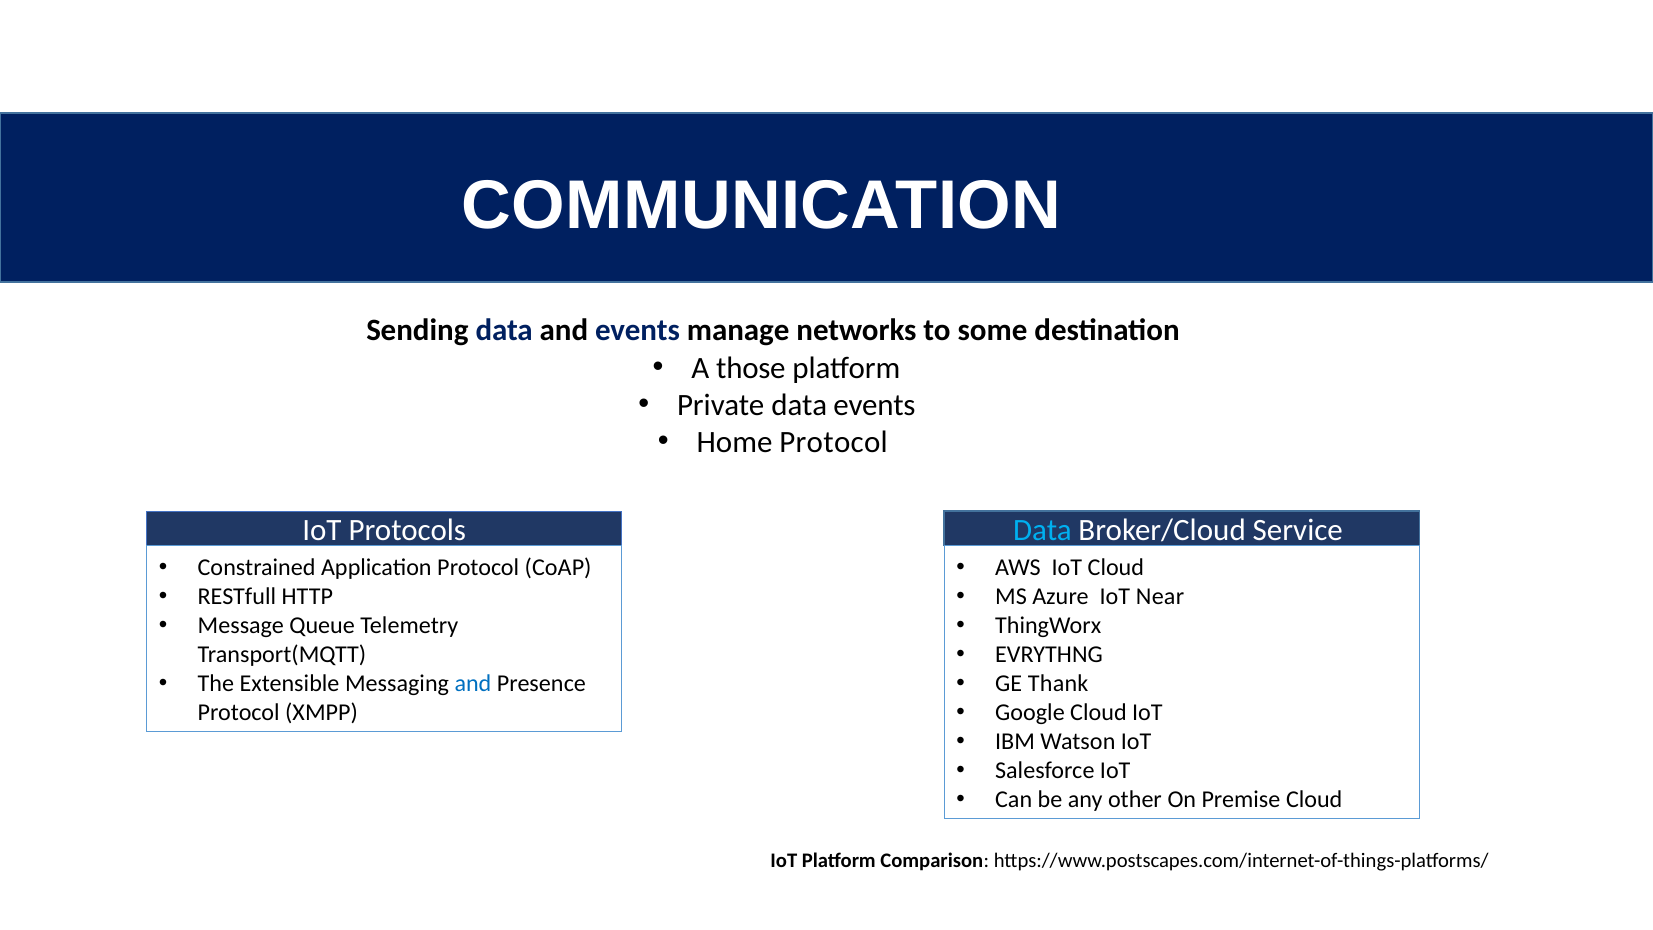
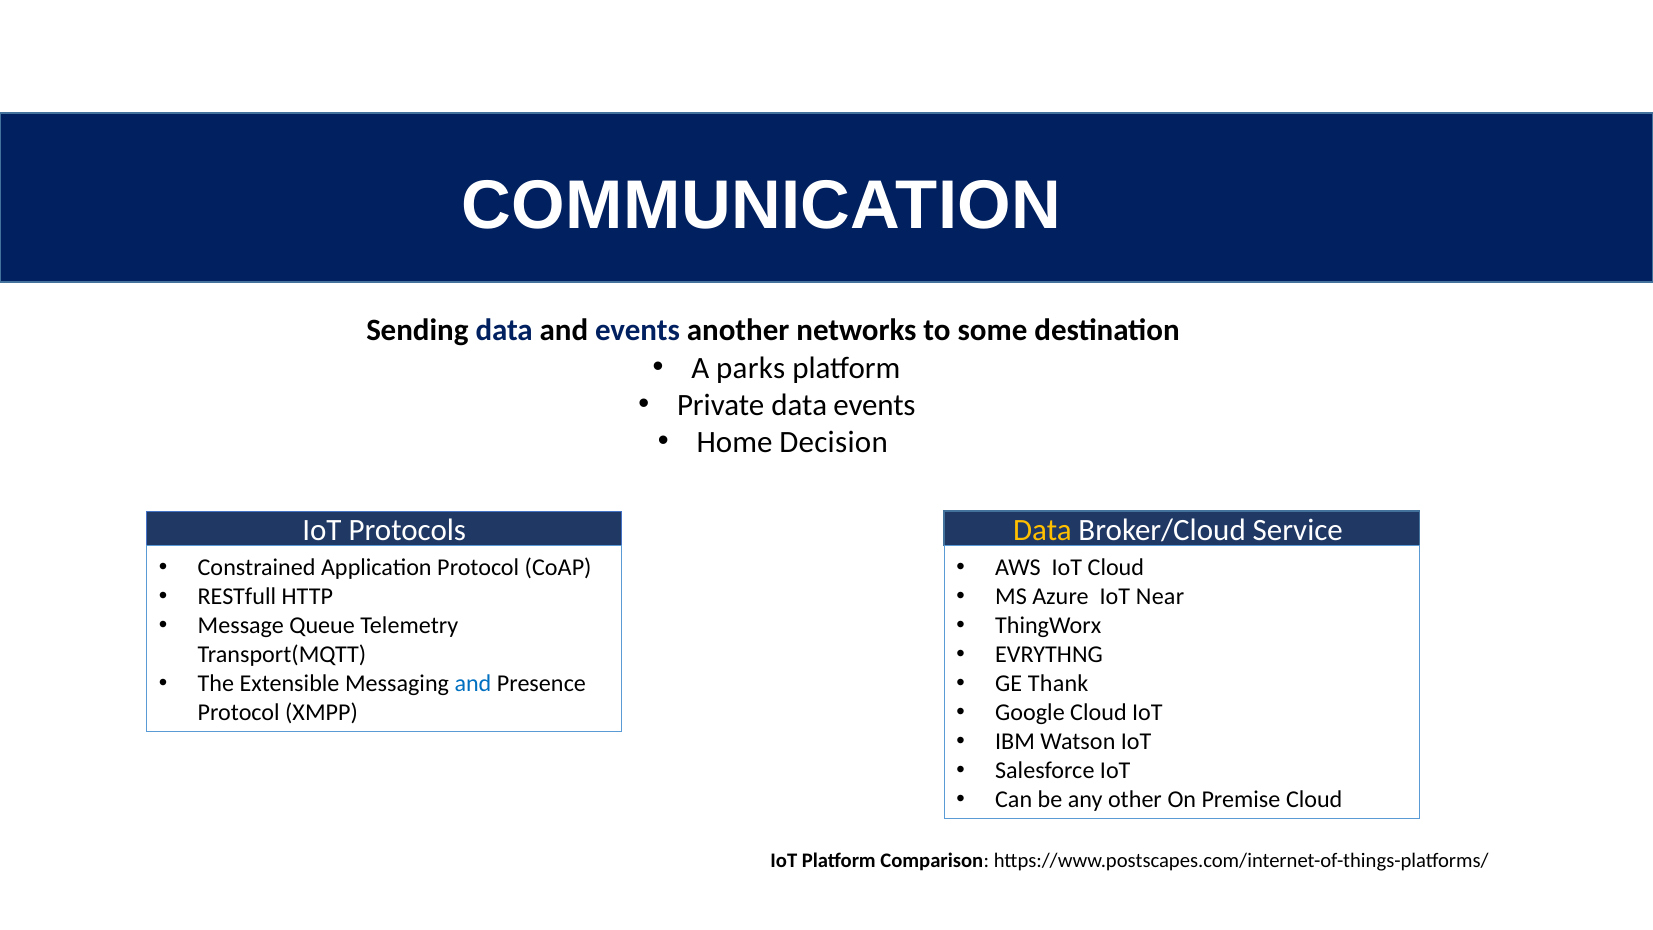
manage: manage -> another
those: those -> parks
Home Protocol: Protocol -> Decision
Data at (1043, 530) colour: light blue -> yellow
